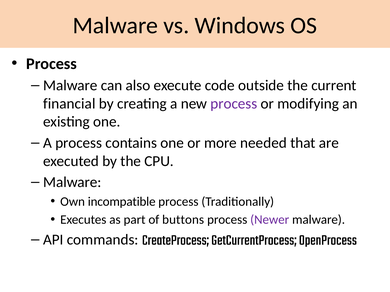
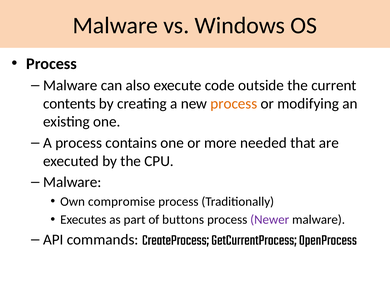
financial: financial -> contents
process at (234, 104) colour: purple -> orange
incompatible: incompatible -> compromise
